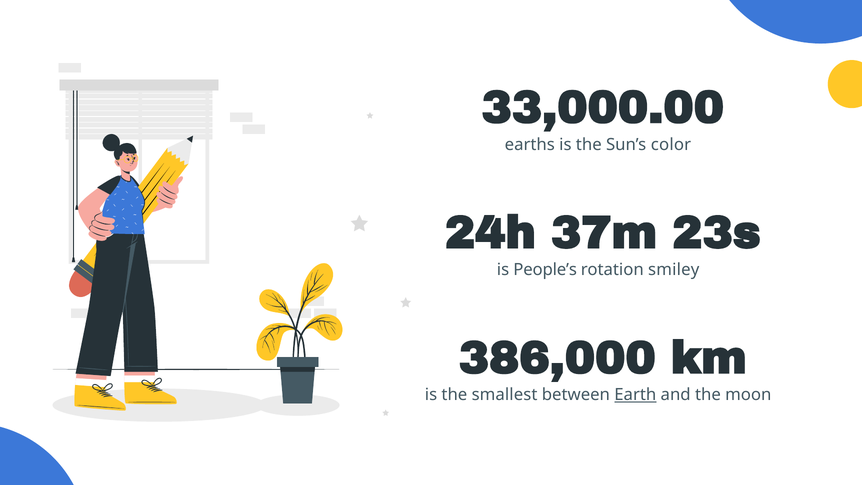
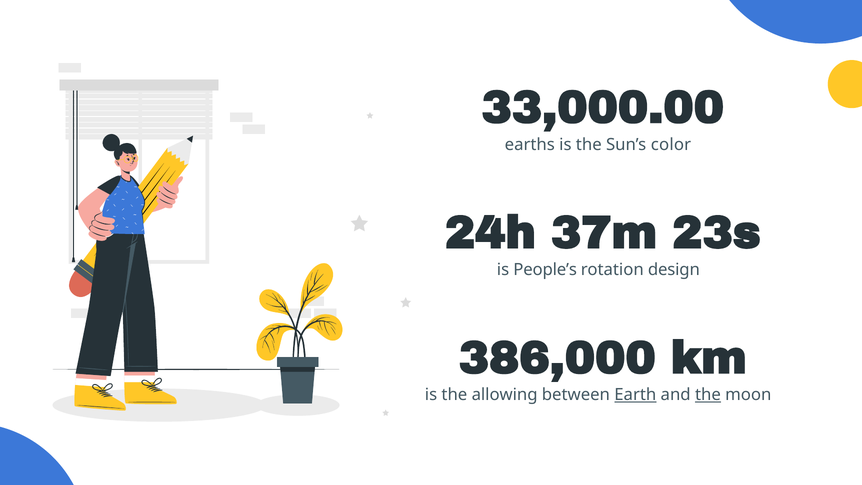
smiley: smiley -> design
smallest: smallest -> allowing
the at (708, 395) underline: none -> present
